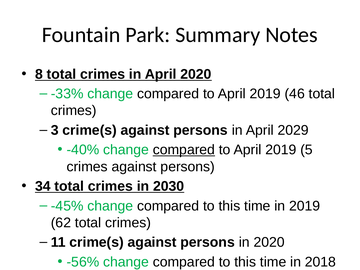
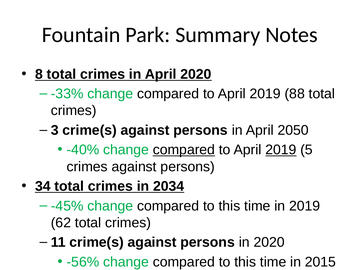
46: 46 -> 88
2029: 2029 -> 2050
2019 at (281, 150) underline: none -> present
2030: 2030 -> 2034
2018: 2018 -> 2015
